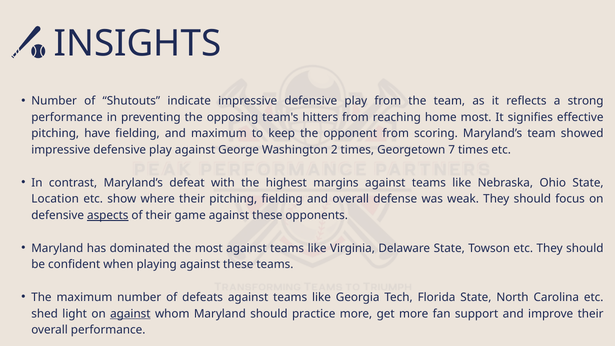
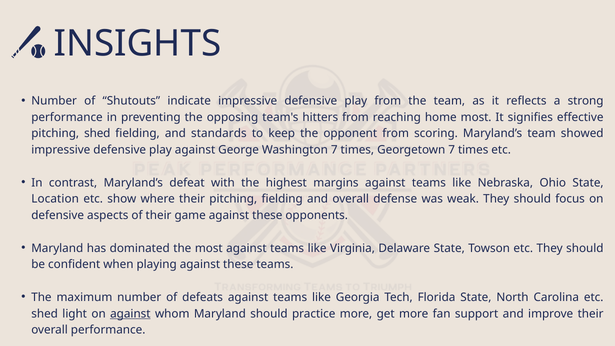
pitching have: have -> shed
and maximum: maximum -> standards
Washington 2: 2 -> 7
aspects underline: present -> none
